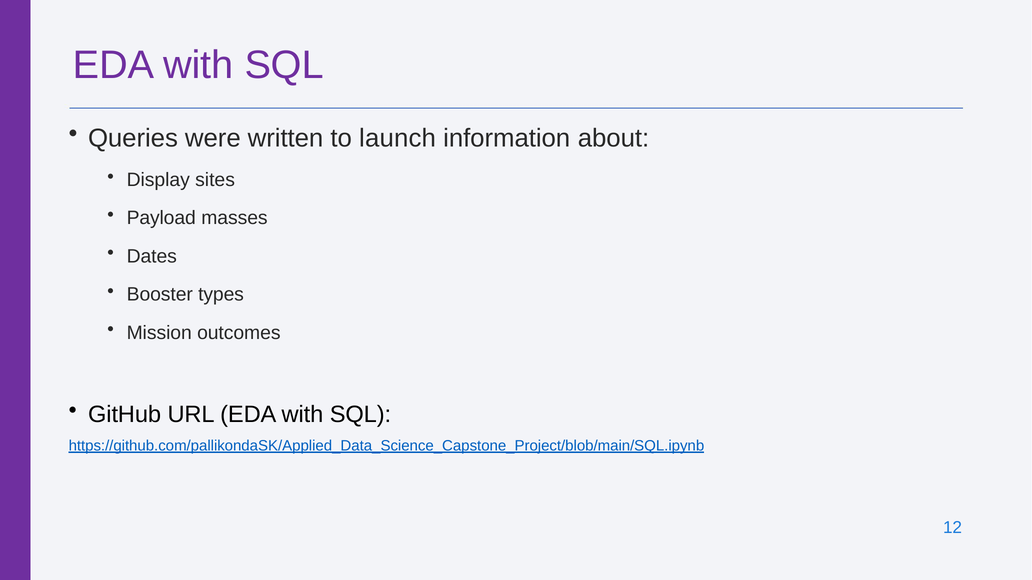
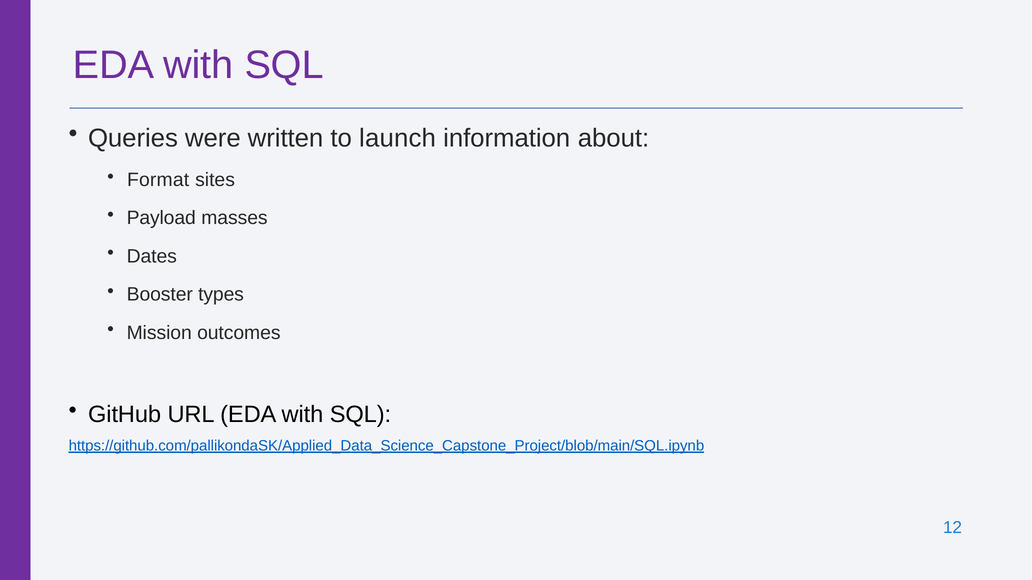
Display: Display -> Format
